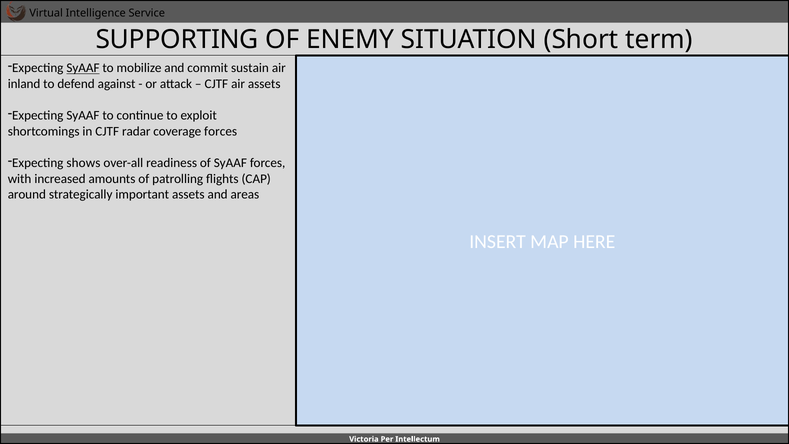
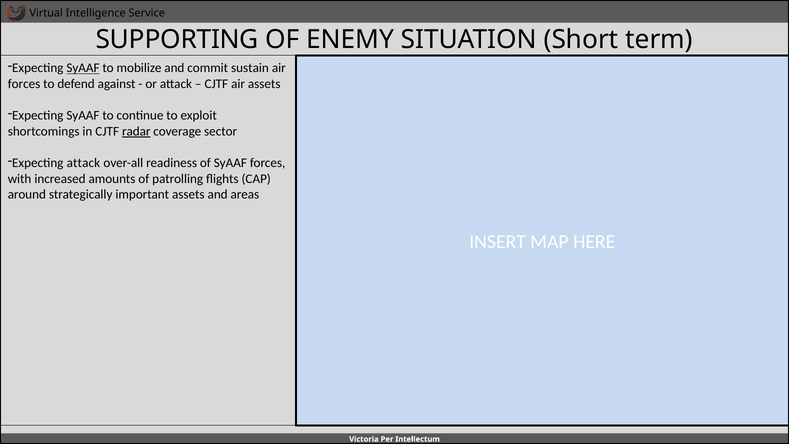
inland at (24, 84): inland -> forces
radar underline: none -> present
coverage forces: forces -> sector
Expecting shows: shows -> attack
